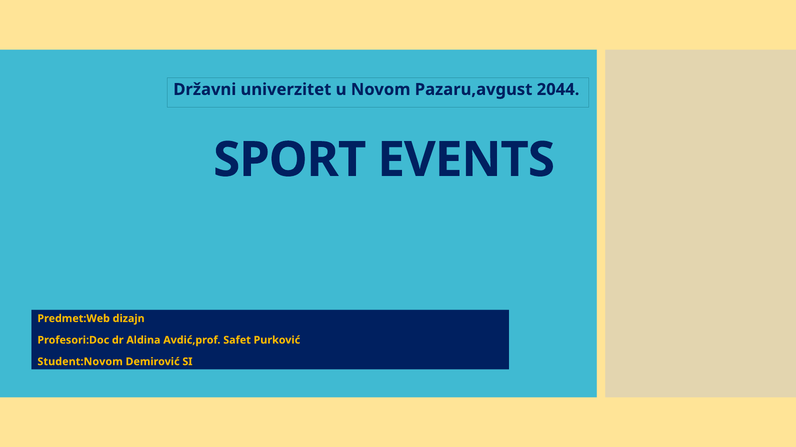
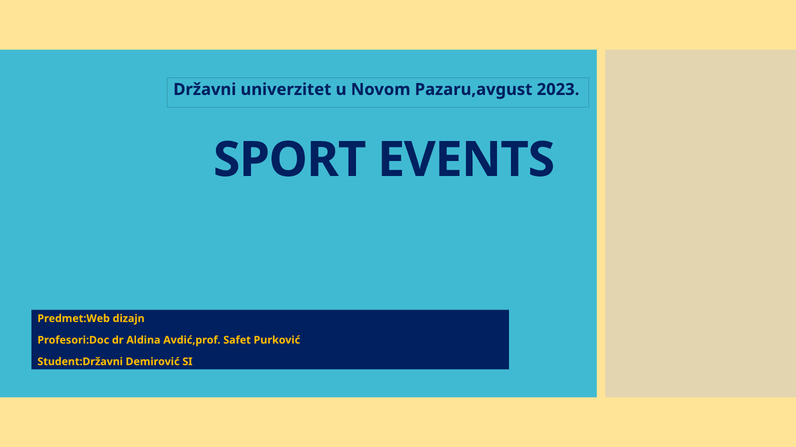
2044: 2044 -> 2023
Student:Novom: Student:Novom -> Student:Državni
